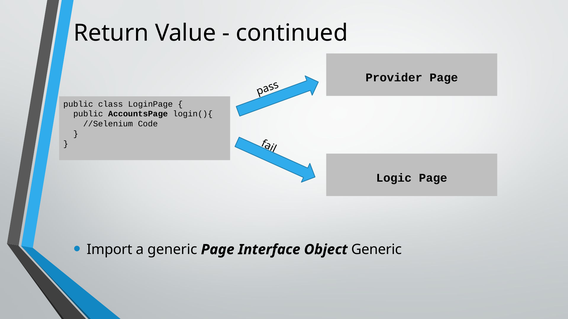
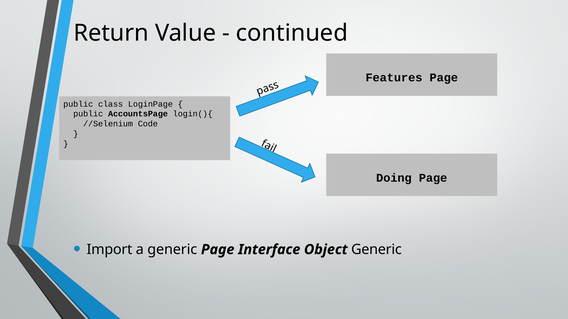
Provider: Provider -> Features
Logic: Logic -> Doing
